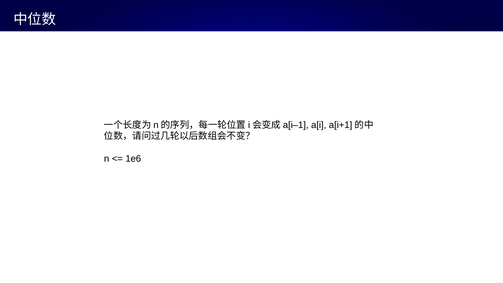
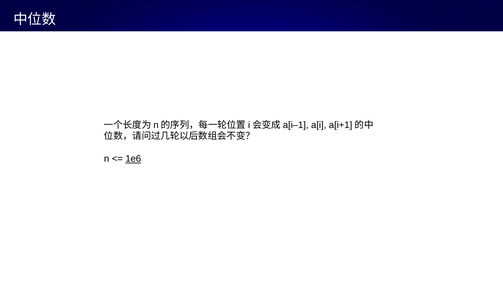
1e6 underline: none -> present
